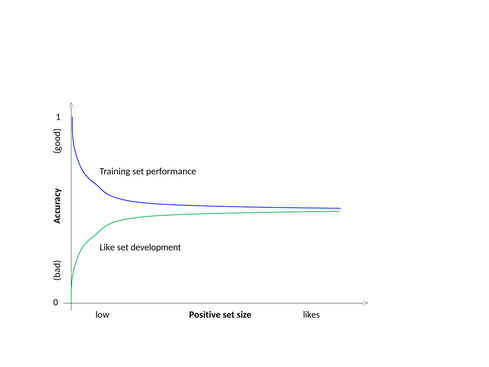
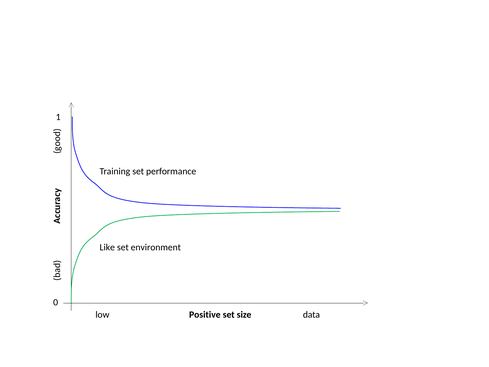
development: development -> environment
likes: likes -> data
